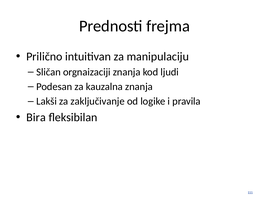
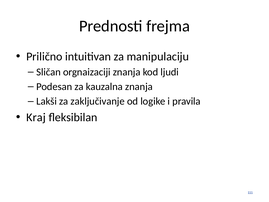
Bira: Bira -> Kraj
